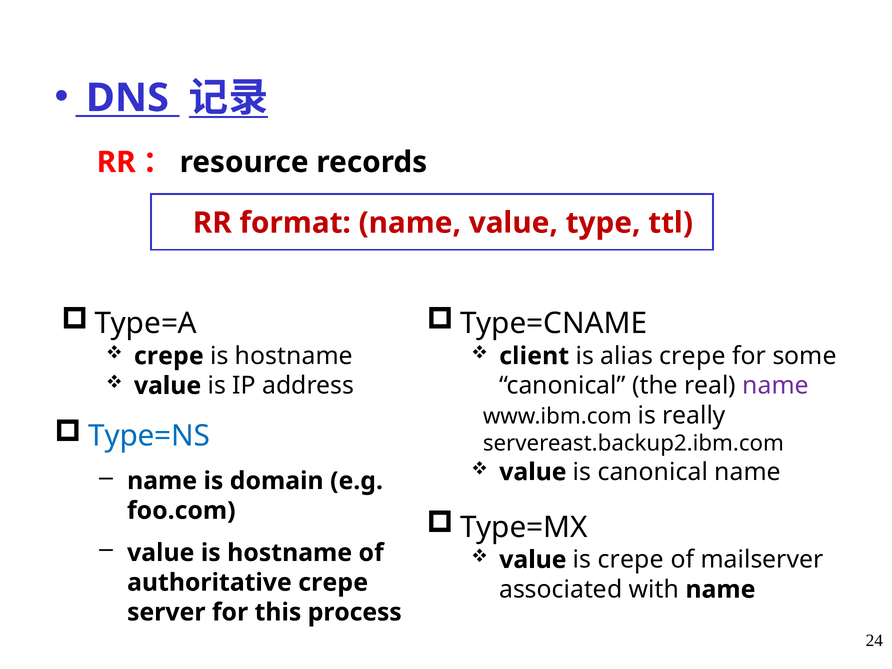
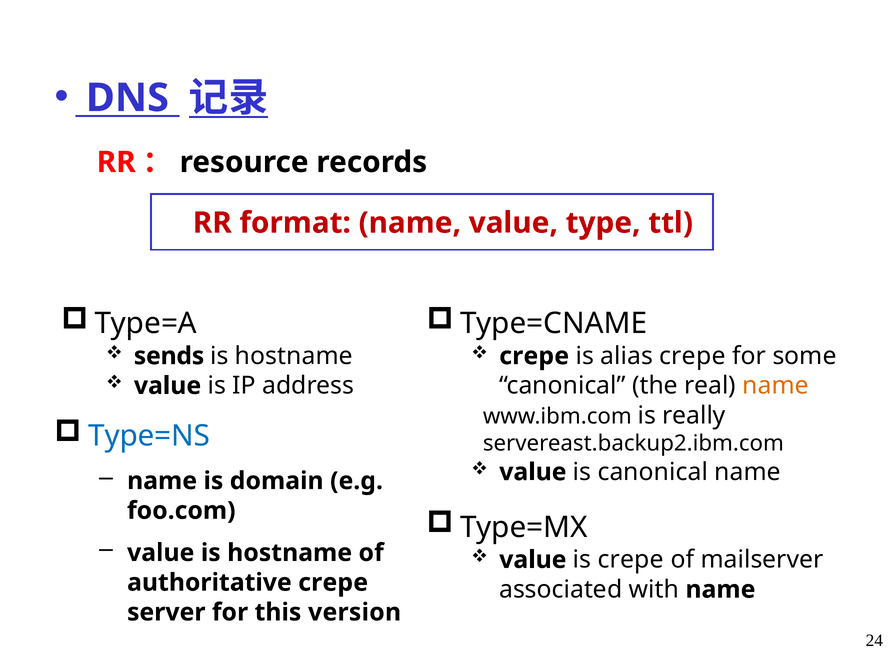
crepe at (169, 356): crepe -> sends
client at (534, 356): client -> crepe
name at (775, 386) colour: purple -> orange
process: process -> version
